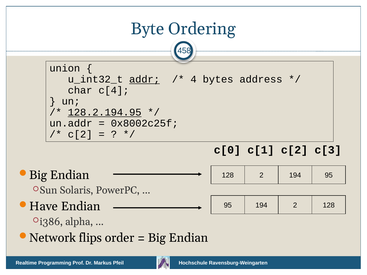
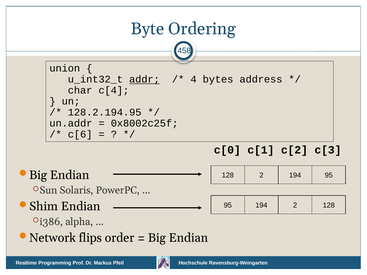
128.2.194.95 underline: present -> none
c[2 at (80, 134): c[2 -> c[6
Have: Have -> Shim
